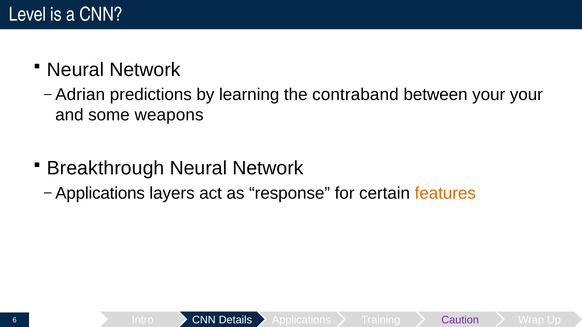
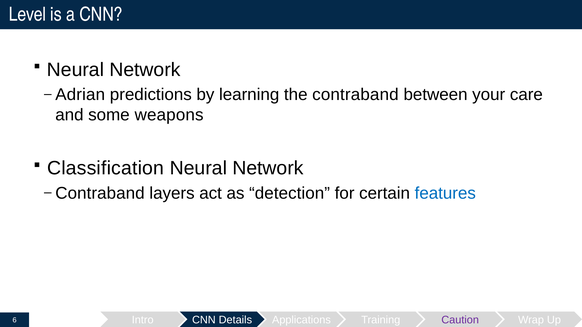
your your: your -> care
Breakthrough: Breakthrough -> Classification
Applications at (100, 193): Applications -> Contraband
response: response -> detection
features colour: orange -> blue
